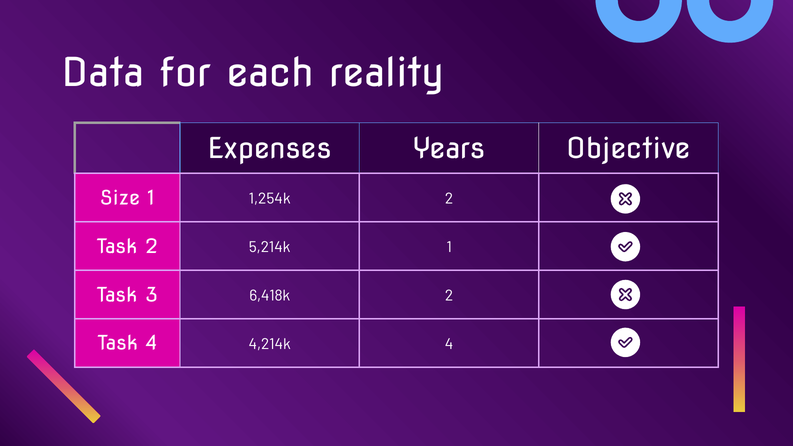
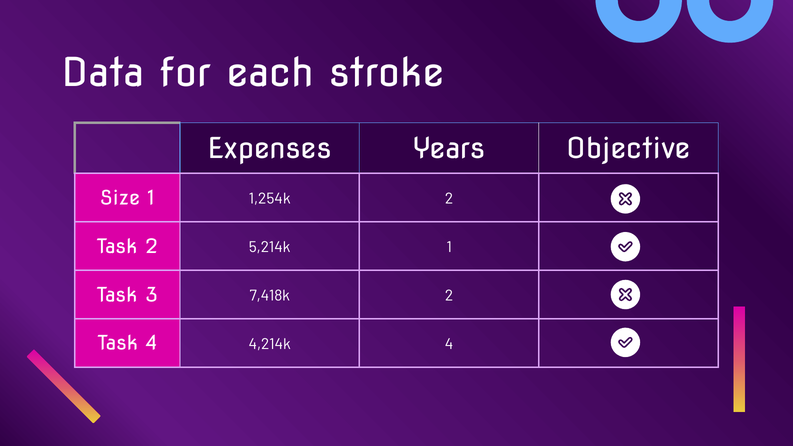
reality: reality -> stroke
6,418k: 6,418k -> 7,418k
